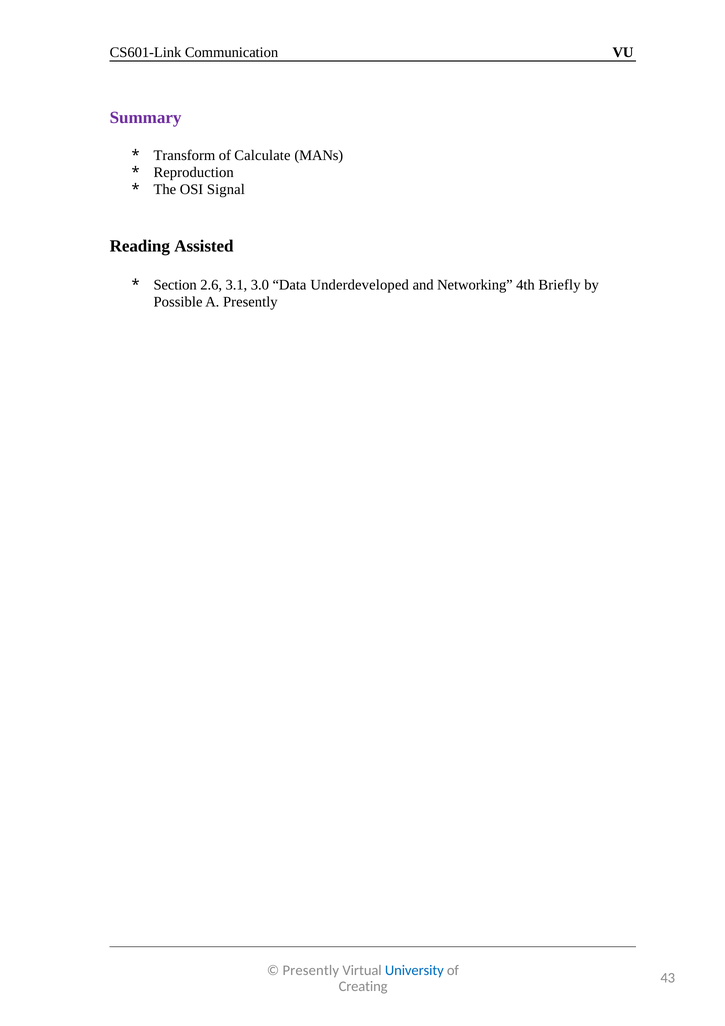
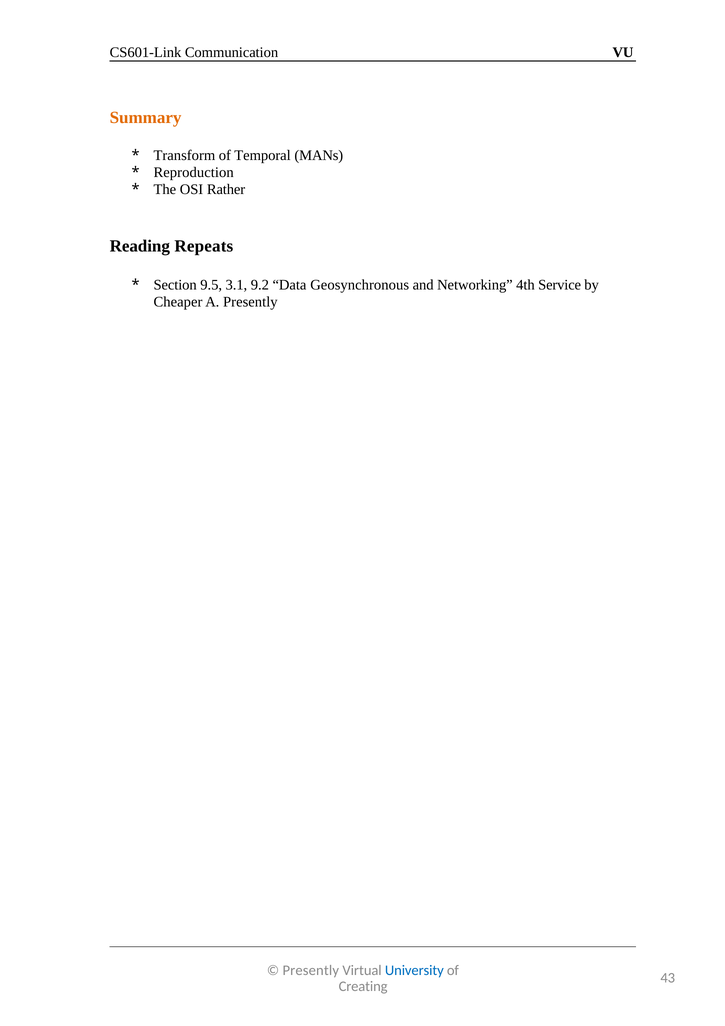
Summary colour: purple -> orange
Calculate: Calculate -> Temporal
Signal: Signal -> Rather
Assisted: Assisted -> Repeats
2.6: 2.6 -> 9.5
3.0: 3.0 -> 9.2
Underdeveloped: Underdeveloped -> Geosynchronous
Briefly: Briefly -> Service
Possible: Possible -> Cheaper
